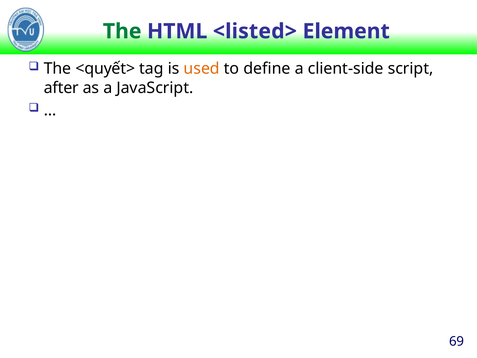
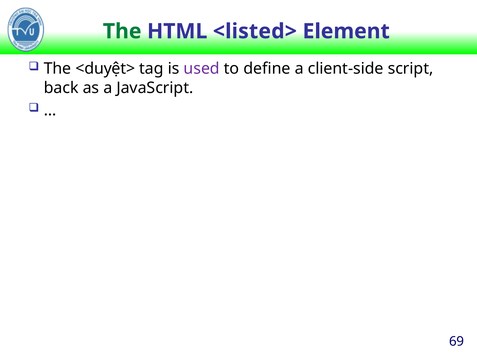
<quyết>: <quyết> -> <duyệt>
used colour: orange -> purple
after: after -> back
